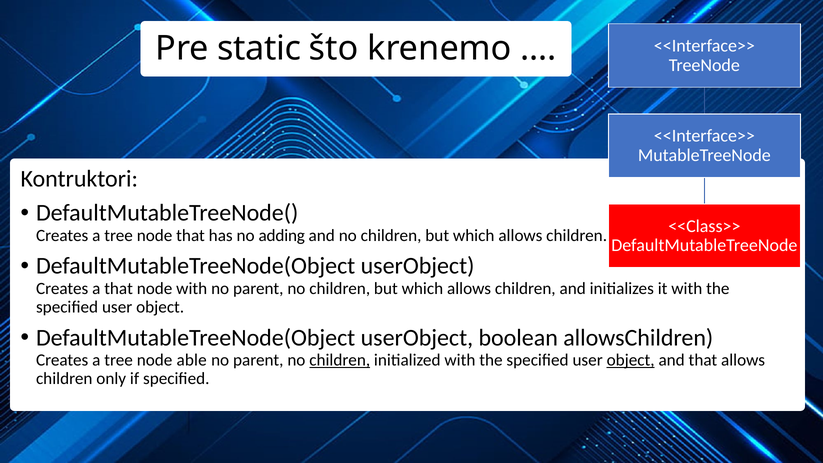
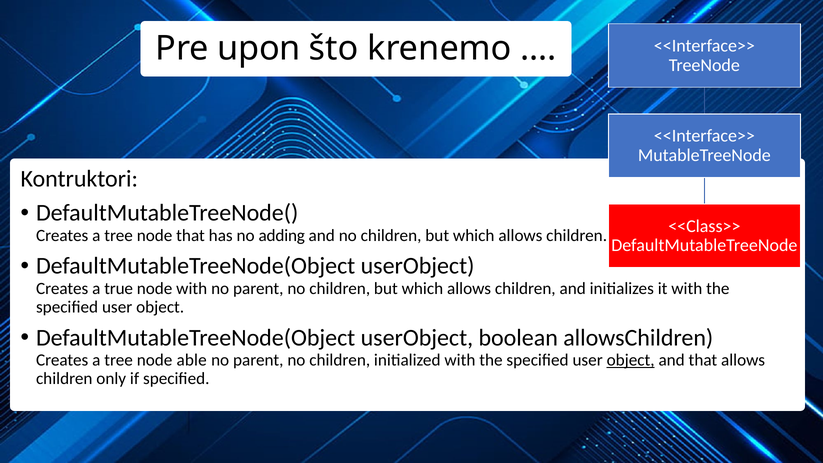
static: static -> upon
a that: that -> true
children at (340, 360) underline: present -> none
